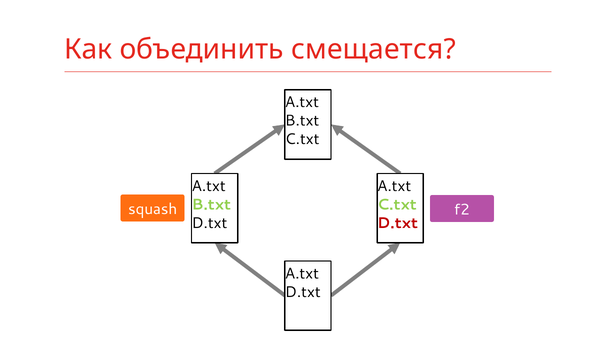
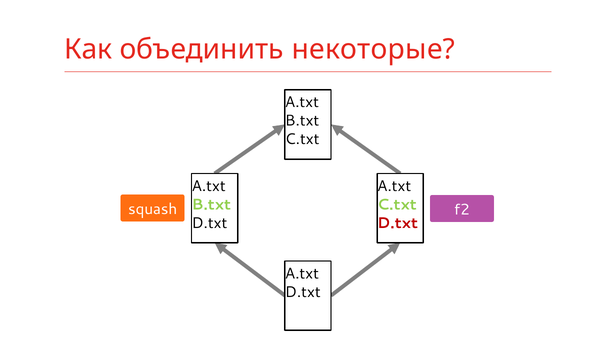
смещается: смещается -> некоторые
